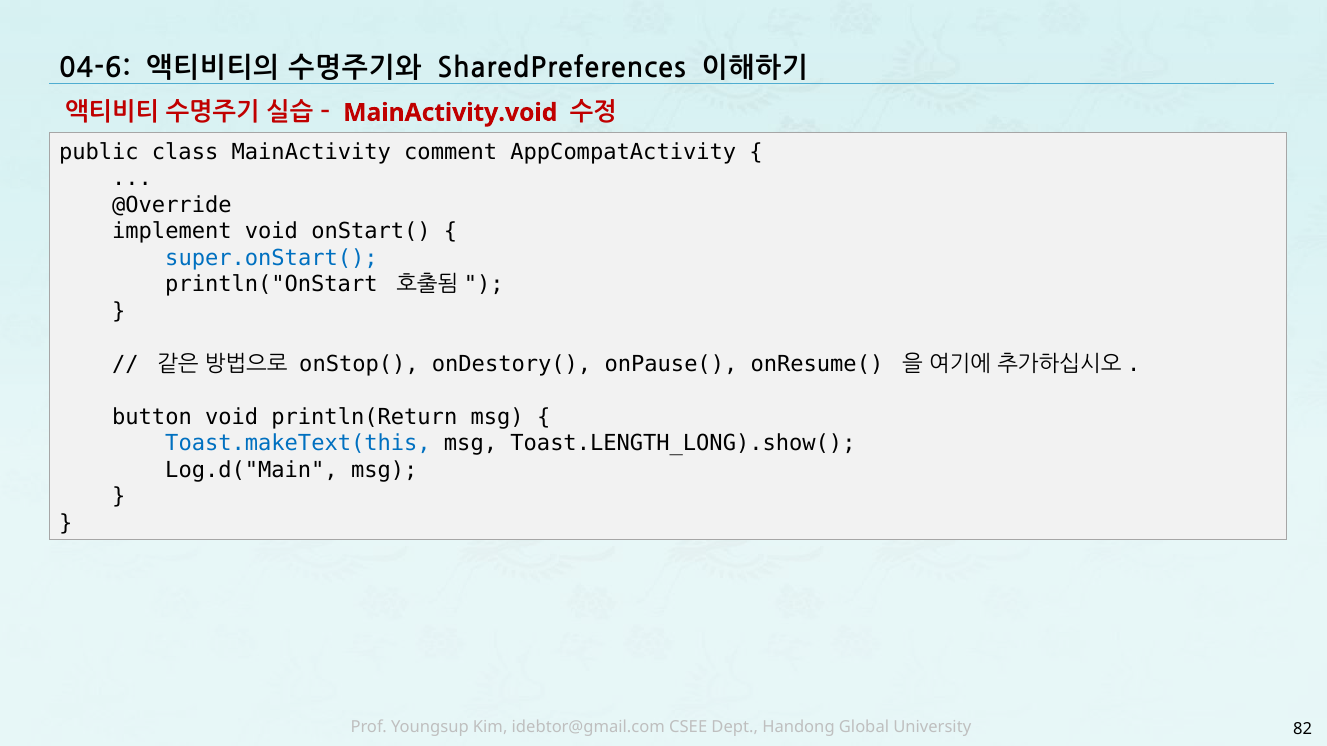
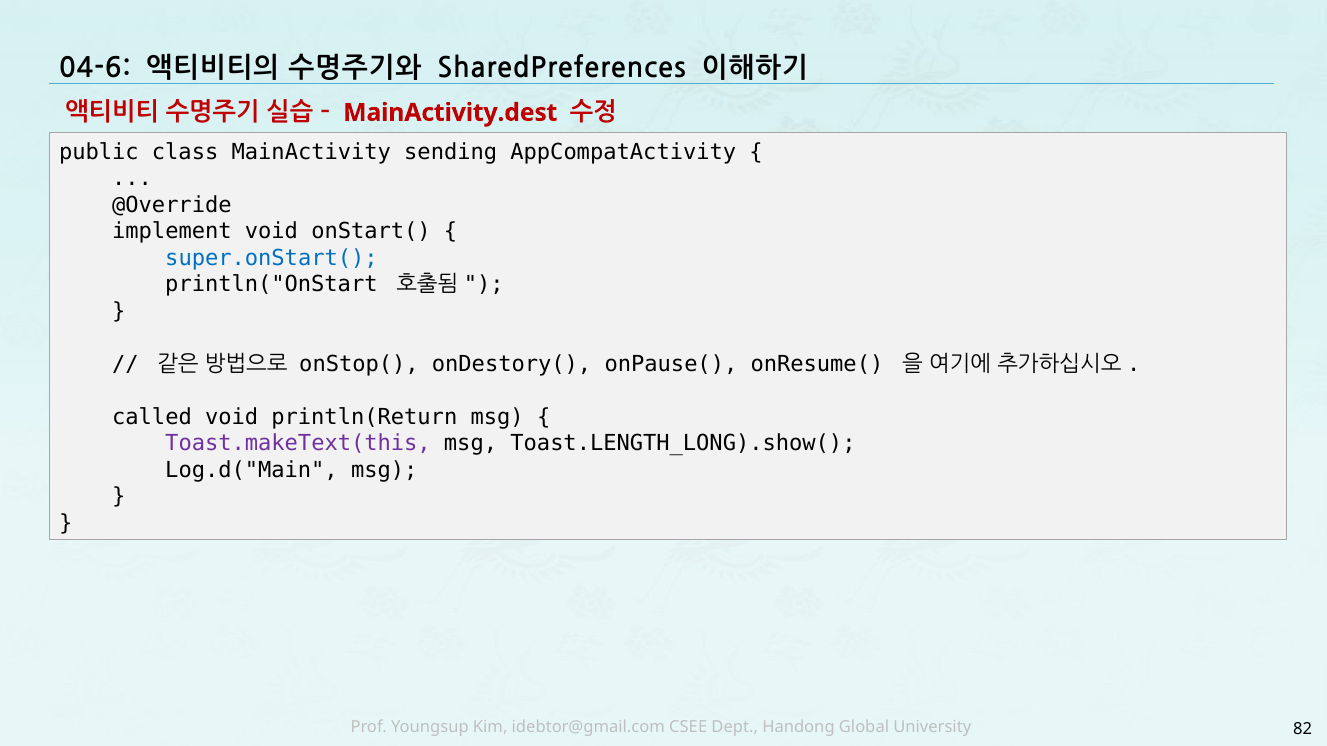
MainActivity.void: MainActivity.void -> MainActivity.dest
comment: comment -> sending
button: button -> called
Toast.makeText(this colour: blue -> purple
